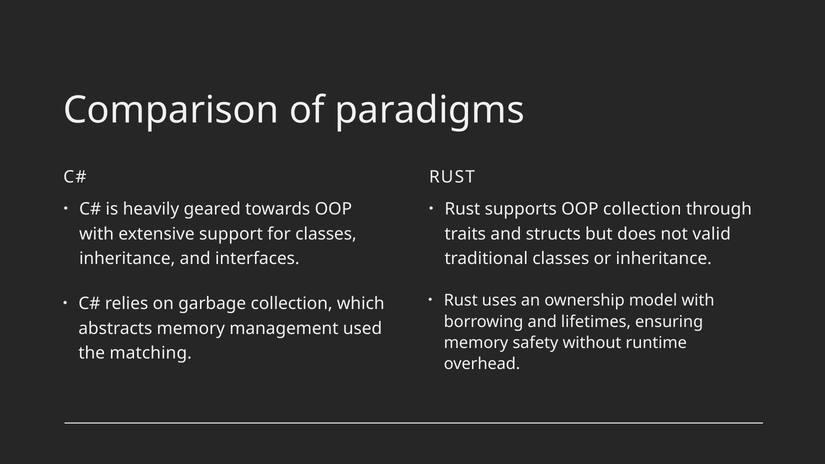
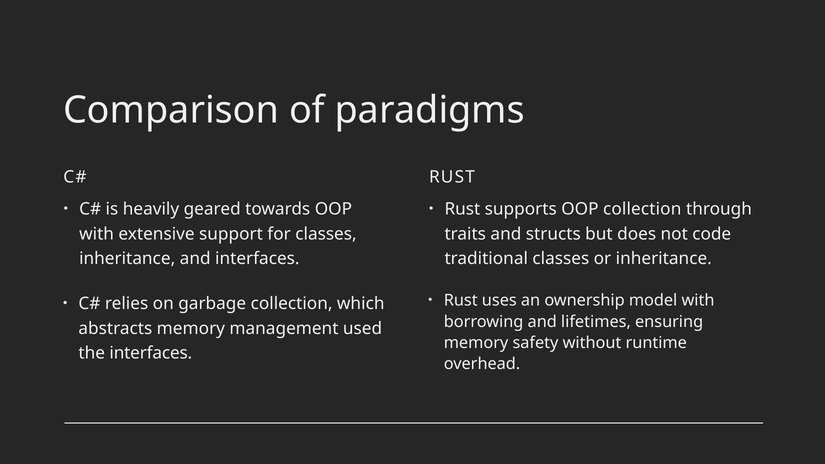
valid: valid -> code
the matching: matching -> interfaces
